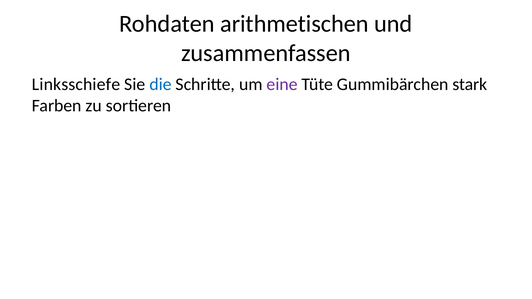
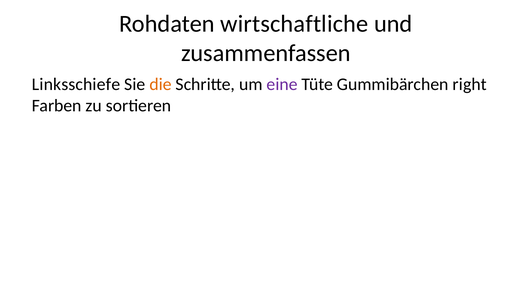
arithmetischen: arithmetischen -> wirtschaftliche
die colour: blue -> orange
stark: stark -> right
